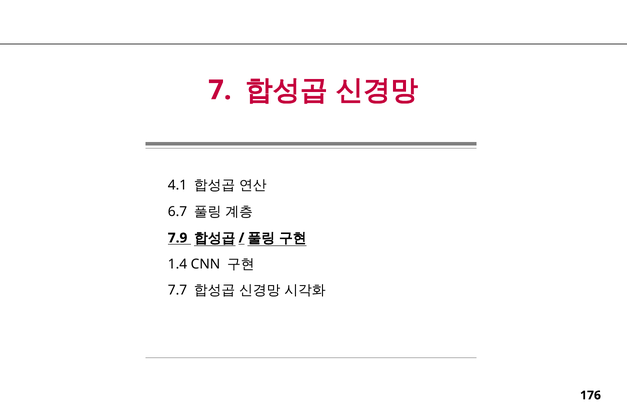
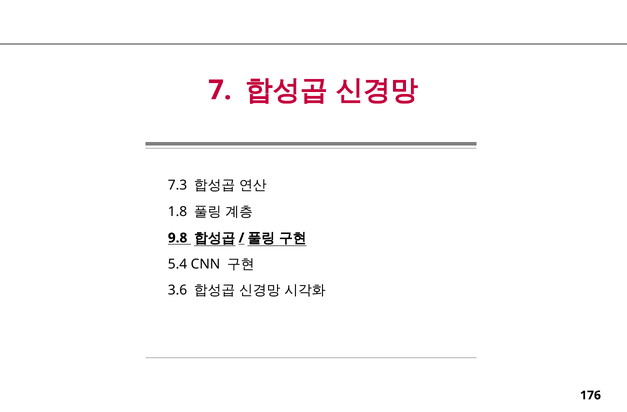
4.1: 4.1 -> 7.3
6.7: 6.7 -> 1.8
7.9: 7.9 -> 9.8
1.4: 1.4 -> 5.4
7.7: 7.7 -> 3.6
